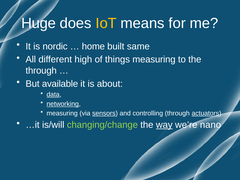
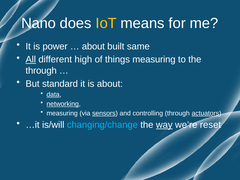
Huge: Huge -> Nano
nordic: nordic -> power
home at (93, 46): home -> about
All underline: none -> present
available: available -> standard
changing/change colour: light green -> light blue
nano: nano -> reset
